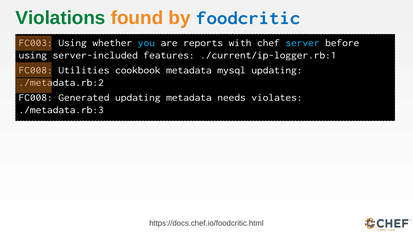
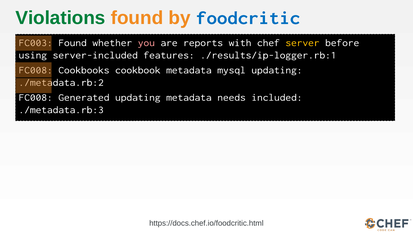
Using at (73, 43): Using -> Found
you colour: light blue -> pink
server colour: light blue -> yellow
./current/ip-logger.rb:1: ./current/ip-logger.rb:1 -> ./results/ip-logger.rb:1
Utilities: Utilities -> Cookbooks
violates: violates -> included
